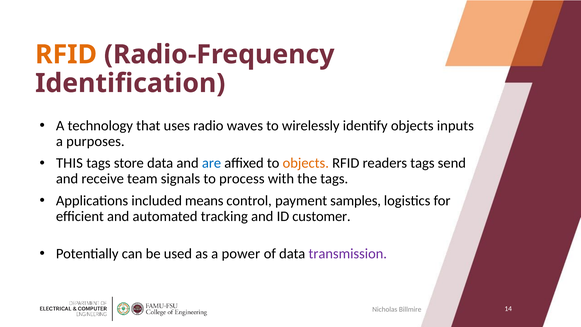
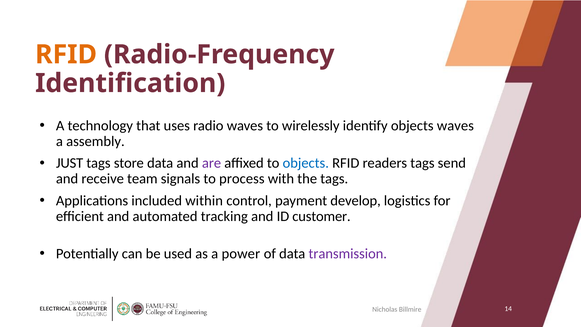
objects inputs: inputs -> waves
purposes: purposes -> assembly
THIS: THIS -> JUST
are colour: blue -> purple
objects at (306, 163) colour: orange -> blue
means: means -> within
samples: samples -> develop
